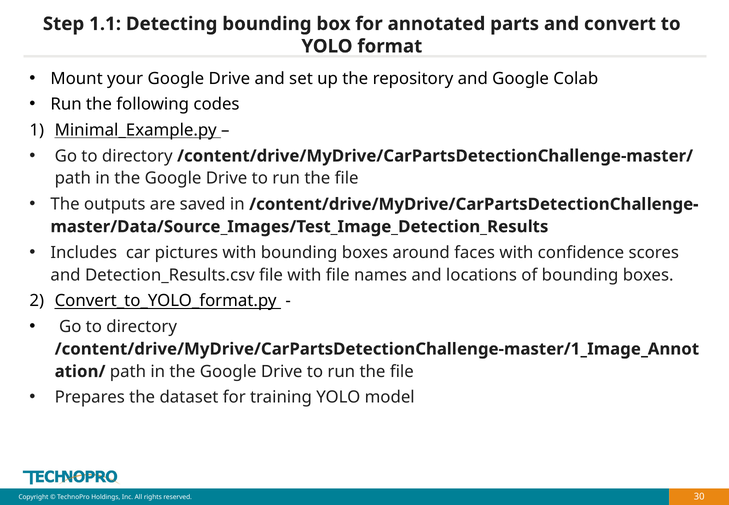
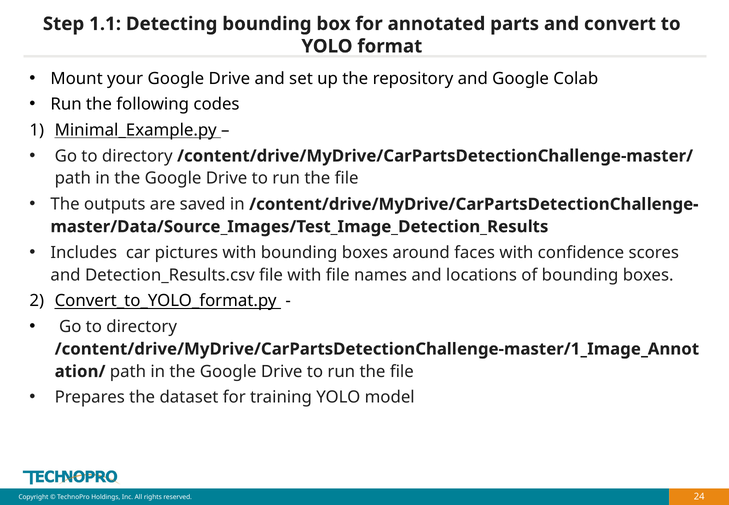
30: 30 -> 24
